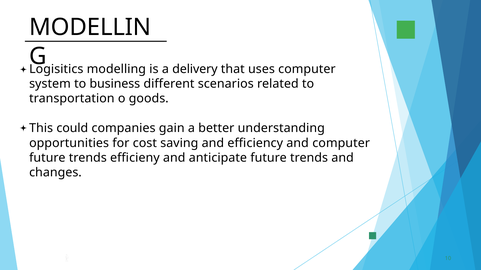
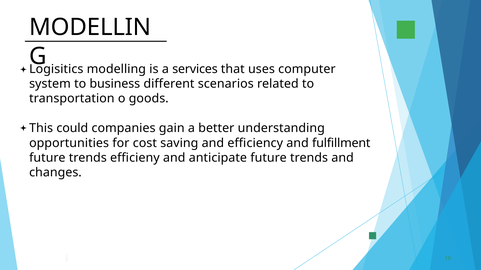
delivery: delivery -> services
and computer: computer -> fulfillment
